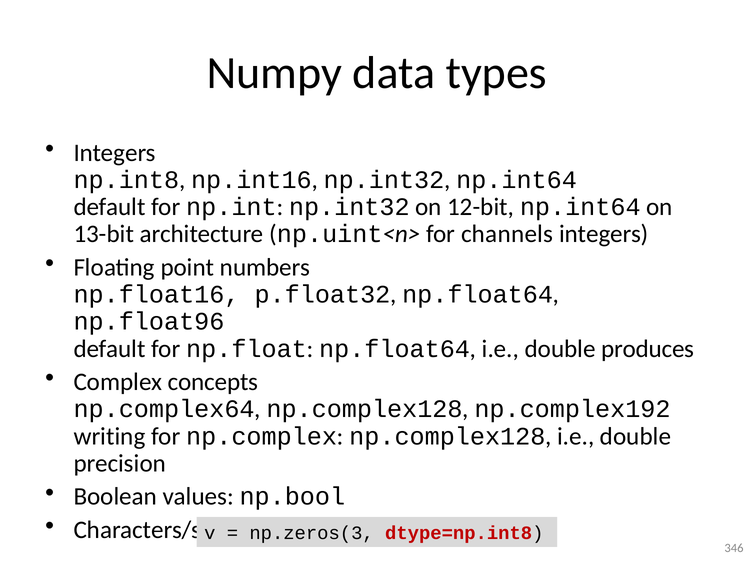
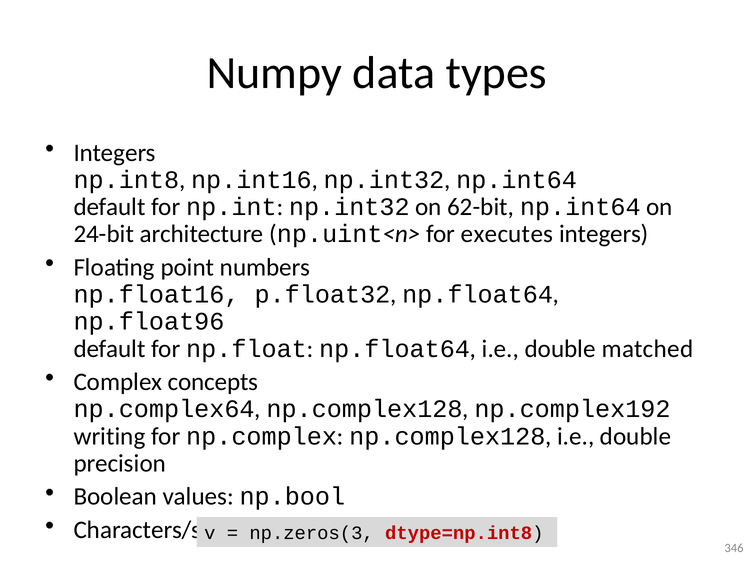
12-bit: 12-bit -> 62-bit
13-bit: 13-bit -> 24-bit
channels: channels -> executes
produces: produces -> matched
